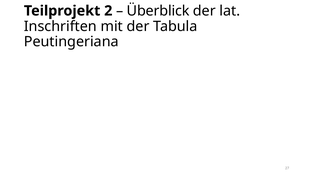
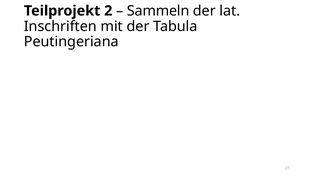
Überblick: Überblick -> Sammeln
